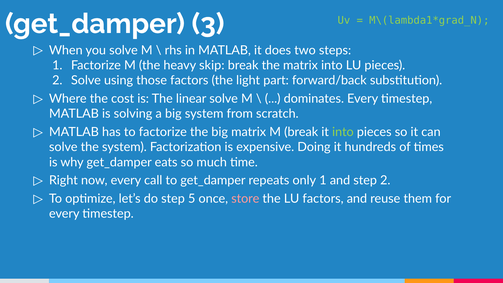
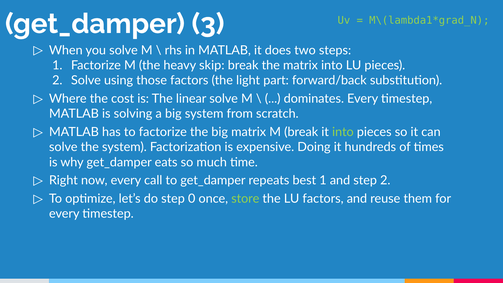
only: only -> best
5: 5 -> 0
store colour: pink -> light green
